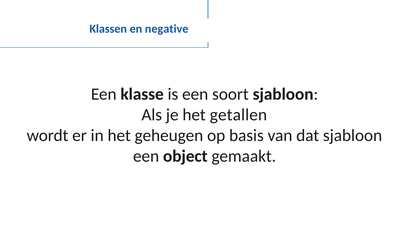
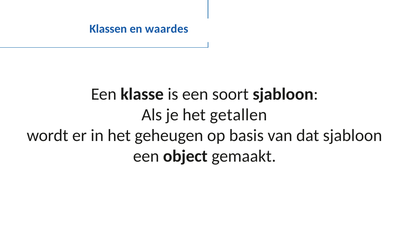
negative: negative -> waardes
